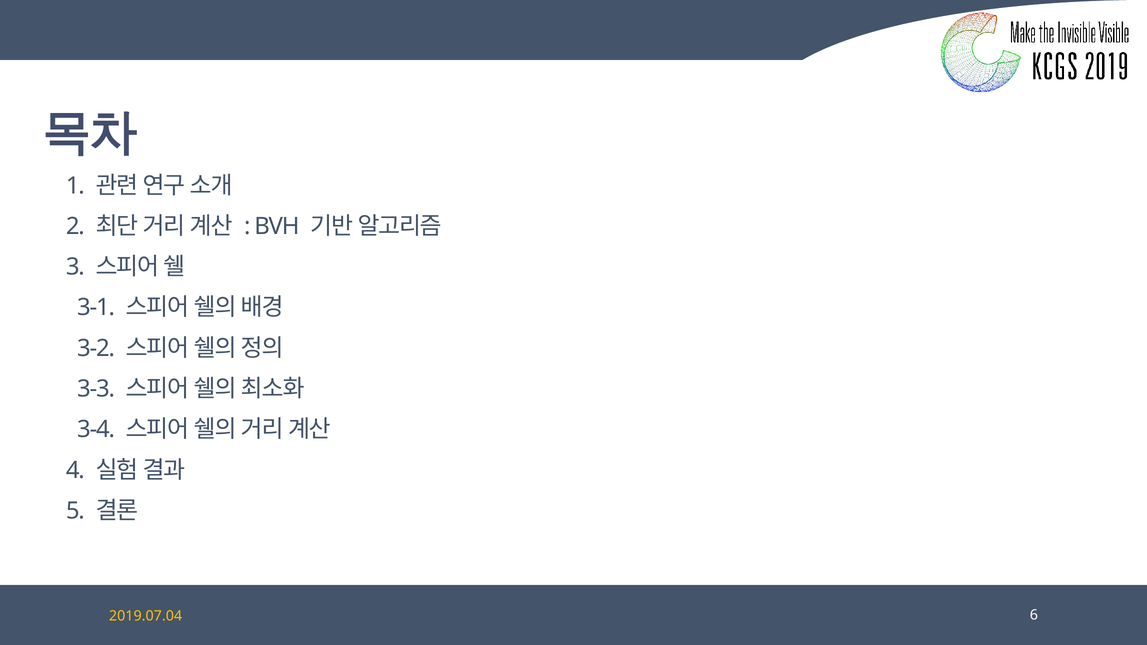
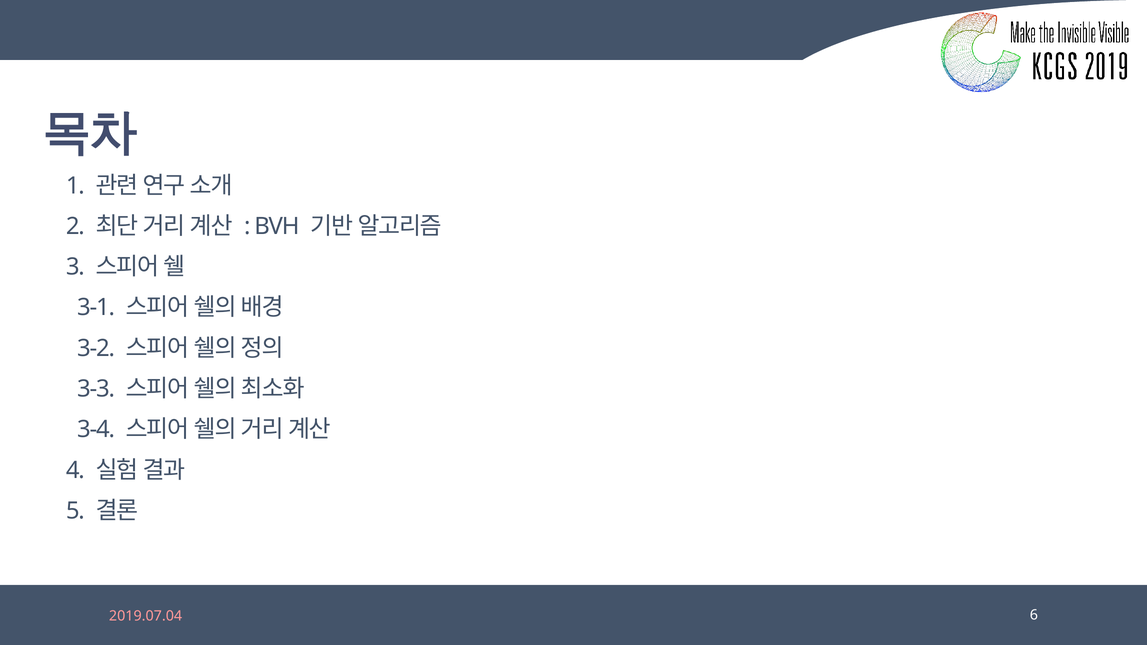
2019.07.04 colour: yellow -> pink
